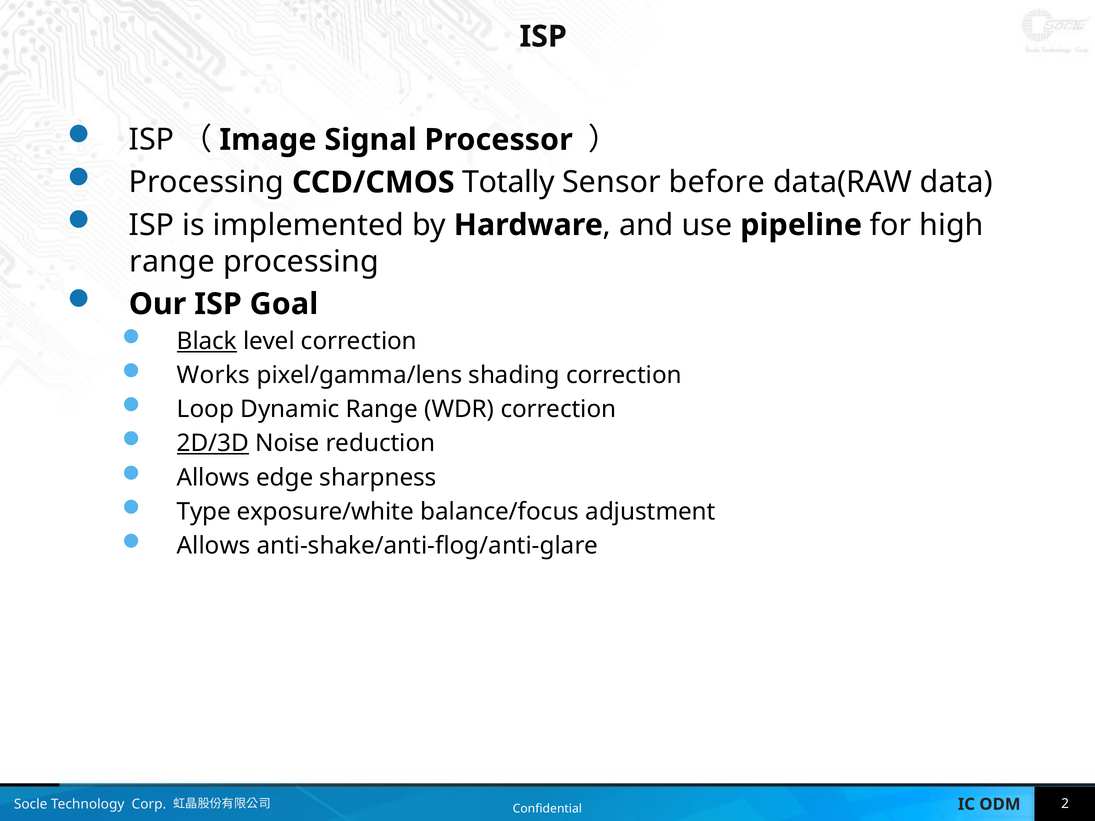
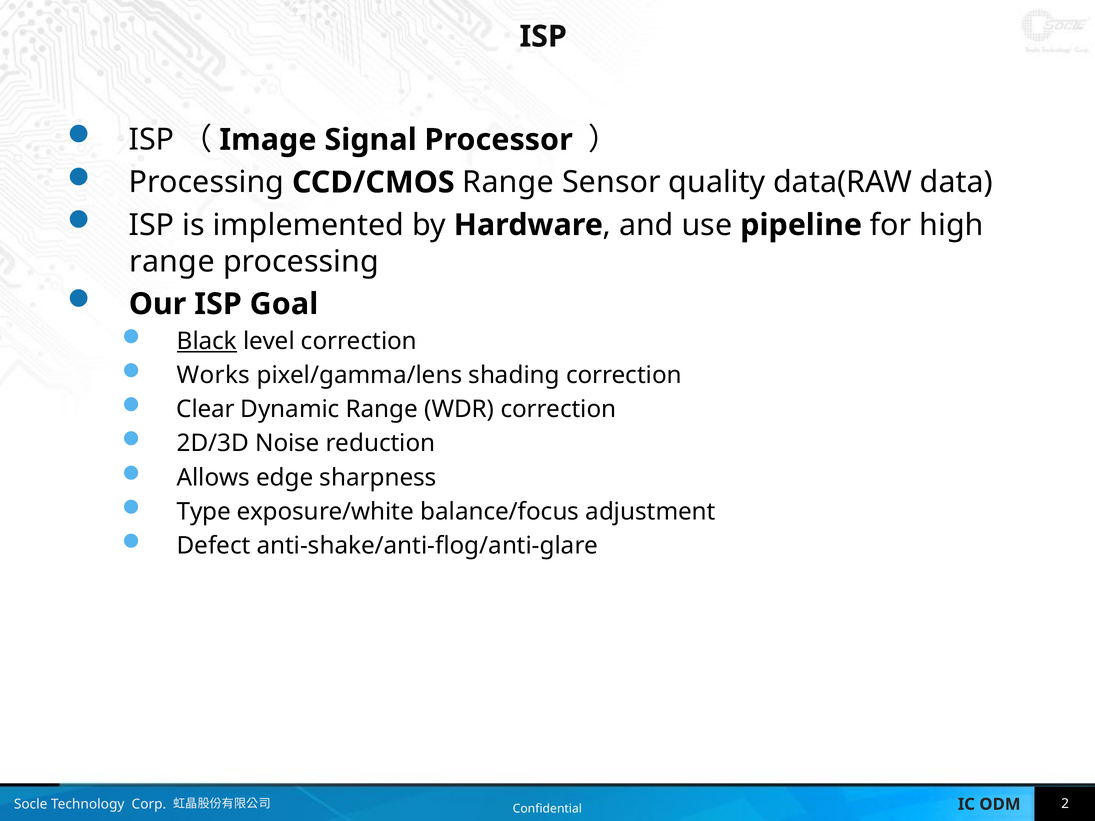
CCD/CMOS Totally: Totally -> Range
before: before -> quality
Loop: Loop -> Clear
2D/3D underline: present -> none
Allows at (214, 546): Allows -> Defect
